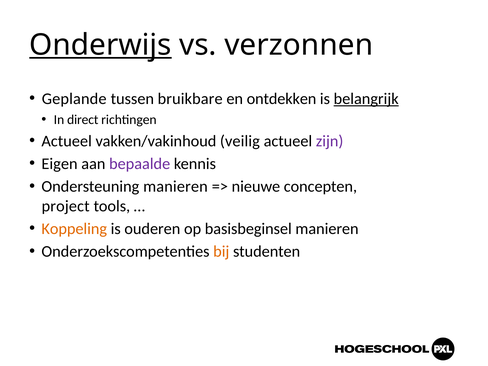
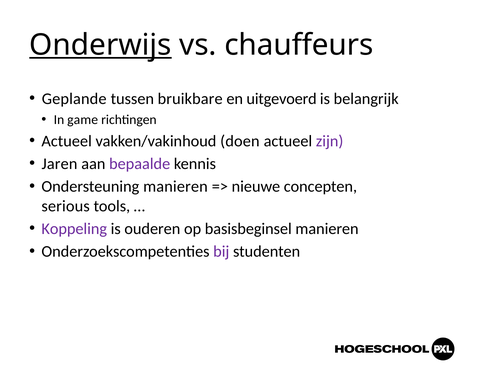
verzonnen: verzonnen -> chauffeurs
ontdekken: ontdekken -> uitgevoerd
belangrijk underline: present -> none
direct: direct -> game
veilig: veilig -> doen
Eigen: Eigen -> Jaren
project: project -> serious
Koppeling colour: orange -> purple
bij colour: orange -> purple
